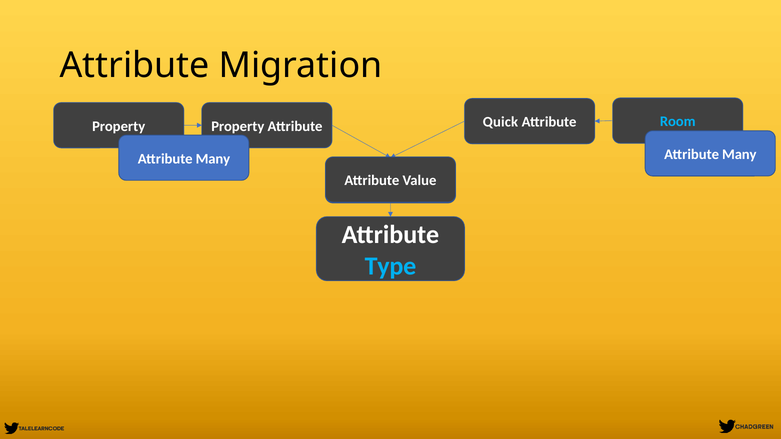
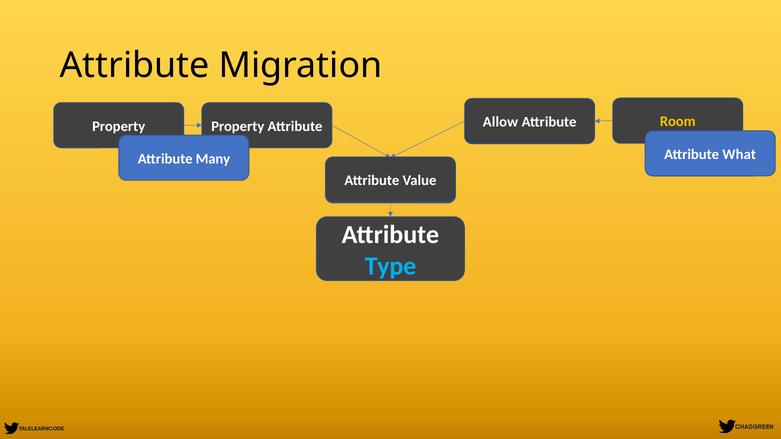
Quick: Quick -> Allow
Room colour: light blue -> yellow
Many at (739, 154): Many -> What
